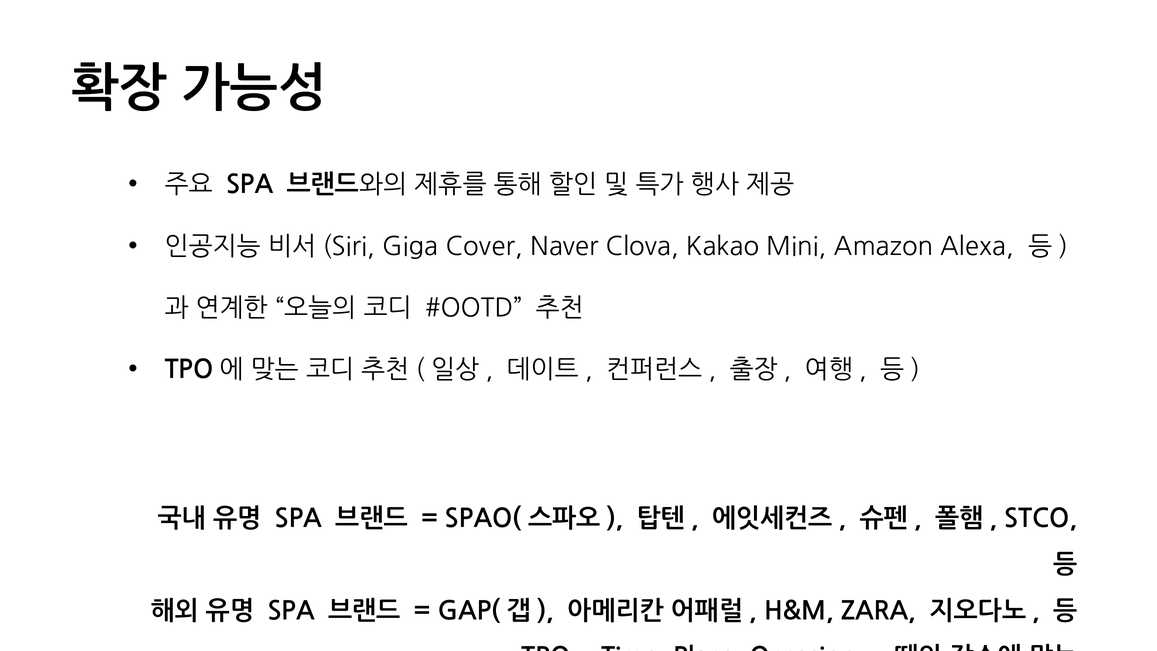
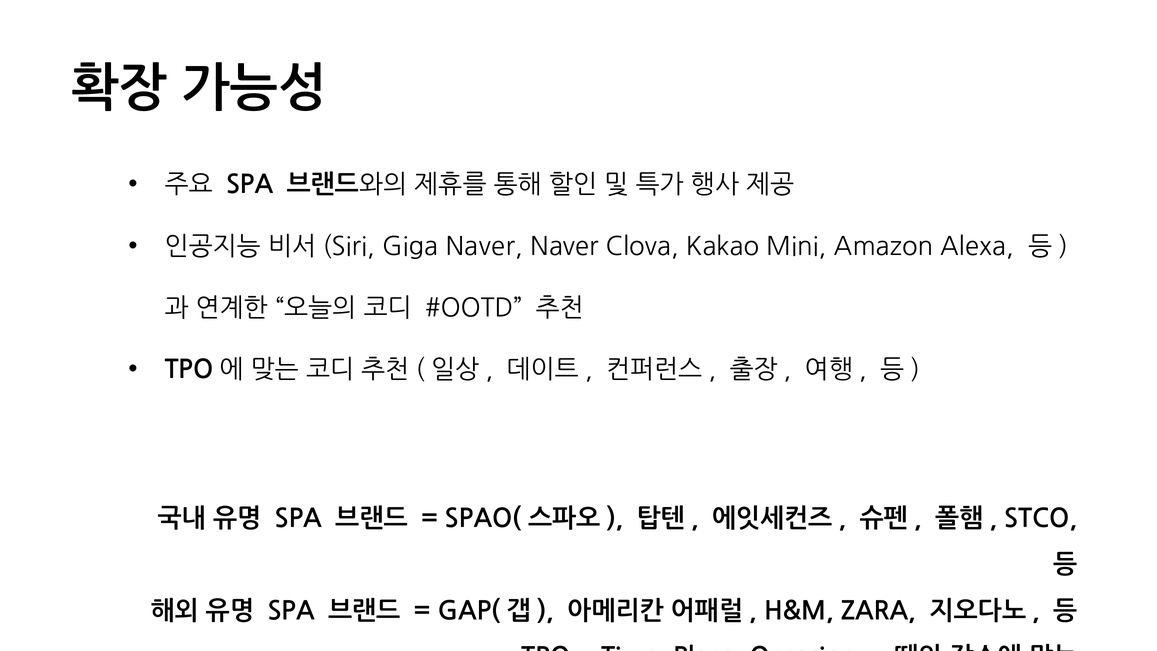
Giga Cover: Cover -> Naver
